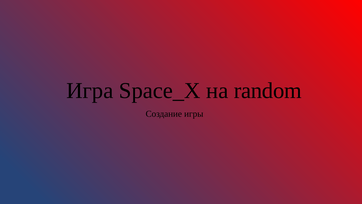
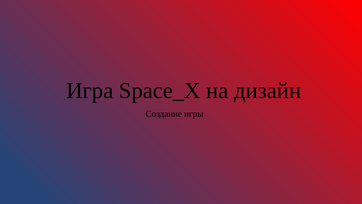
random: random -> дизайн
